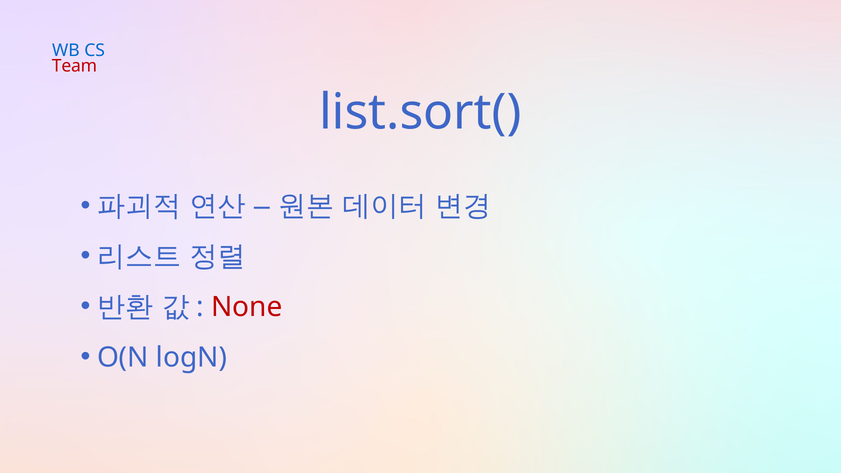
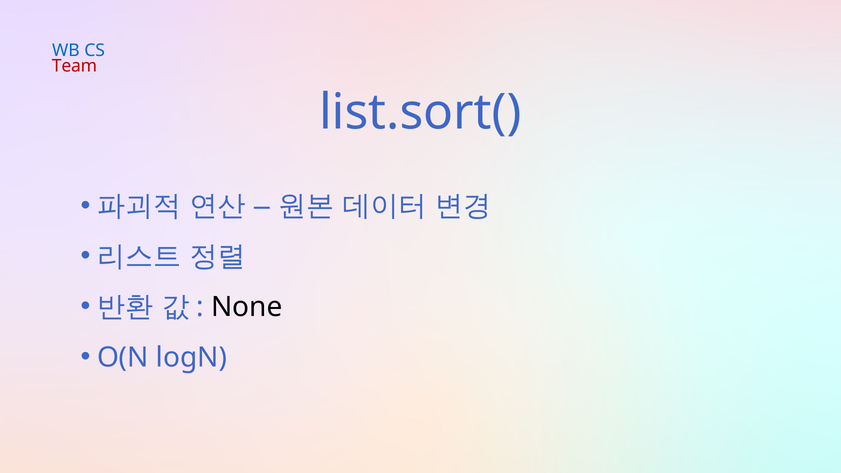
None colour: red -> black
